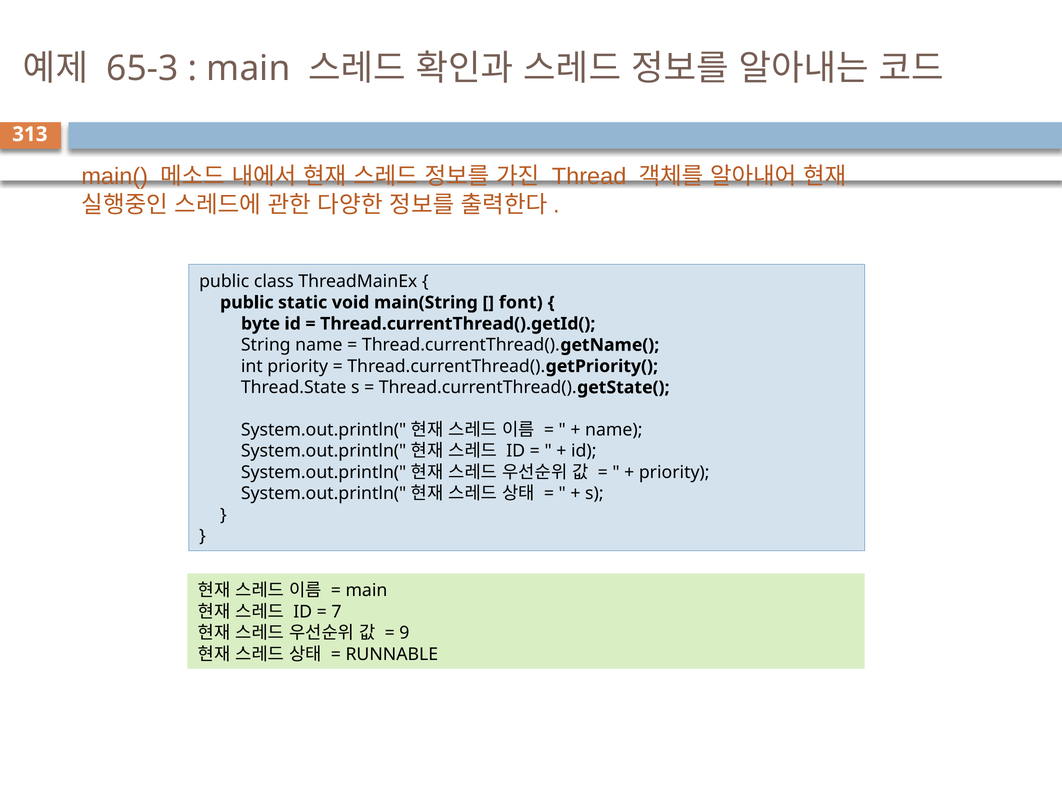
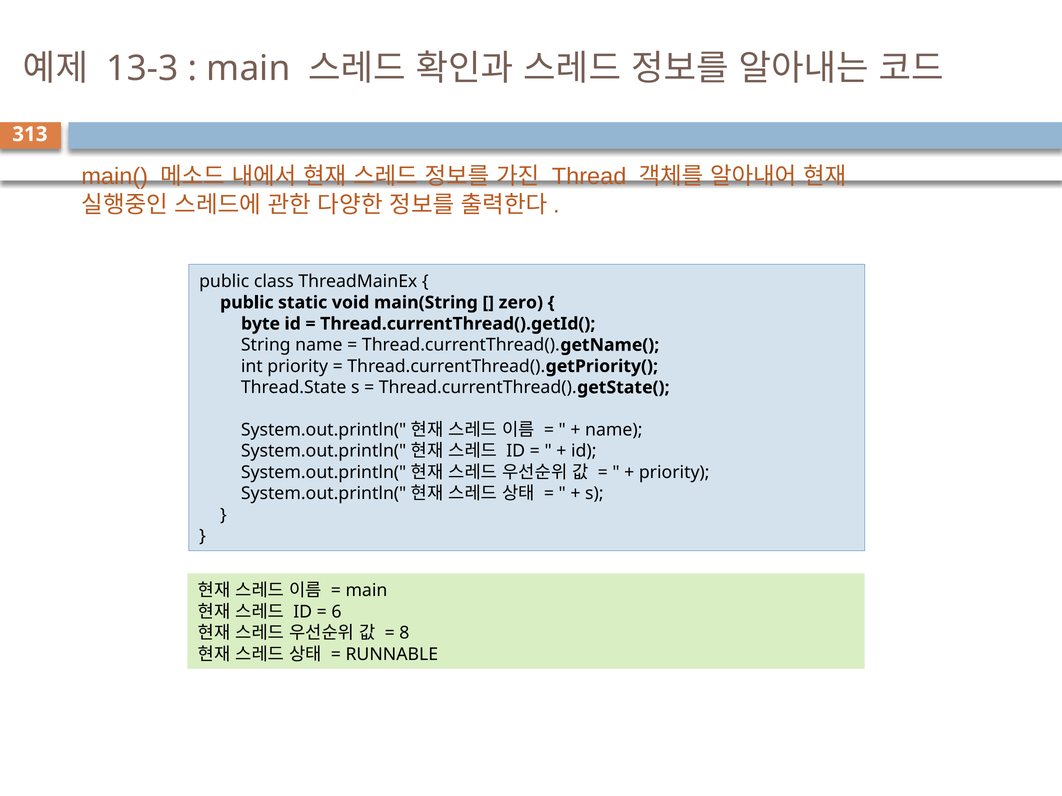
65-3: 65-3 -> 13-3
font: font -> zero
7: 7 -> 6
9: 9 -> 8
